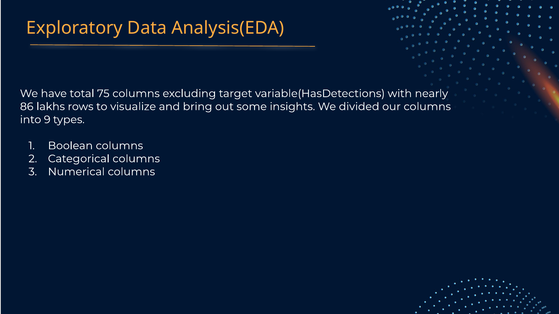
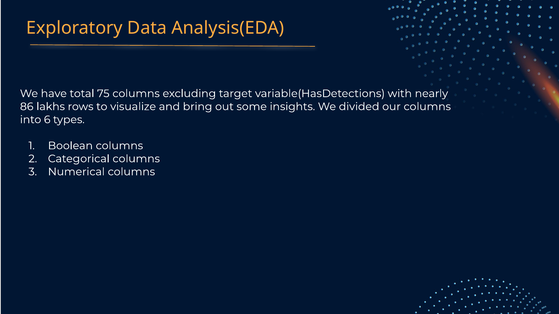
9: 9 -> 6
